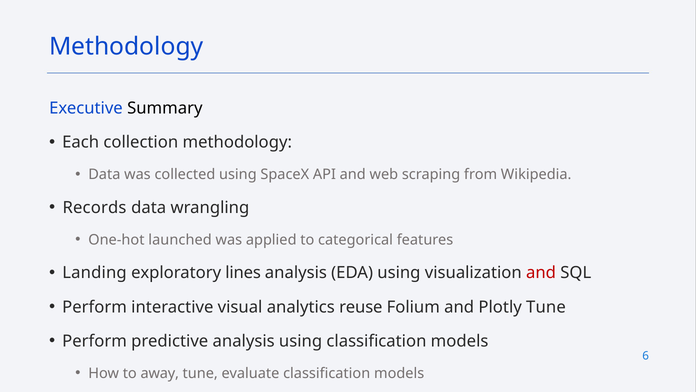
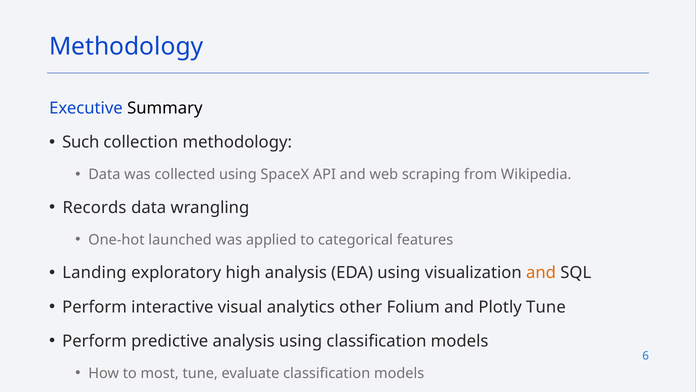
Each: Each -> Such
lines: lines -> high
and at (541, 272) colour: red -> orange
reuse: reuse -> other
away: away -> most
